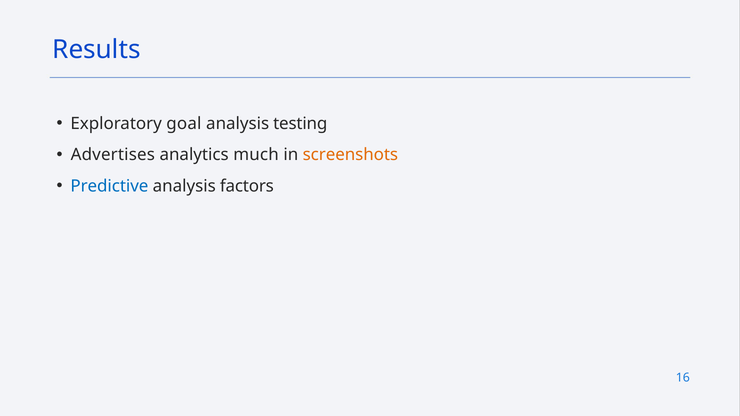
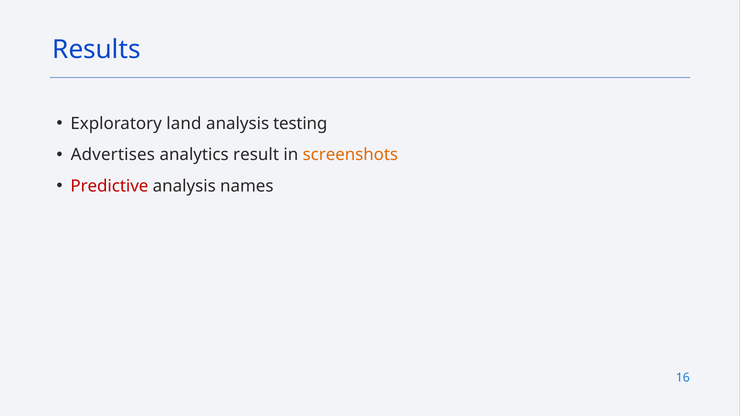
goal: goal -> land
much: much -> result
Predictive colour: blue -> red
factors: factors -> names
